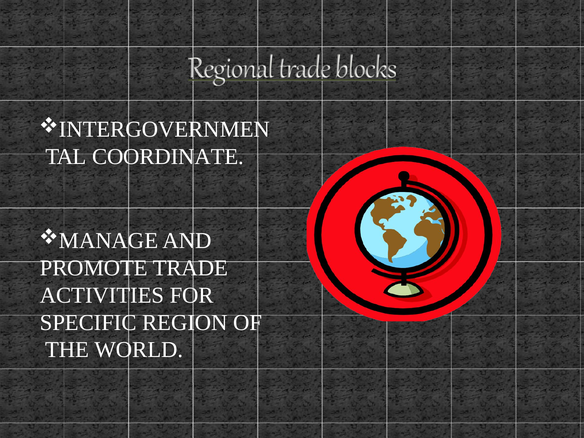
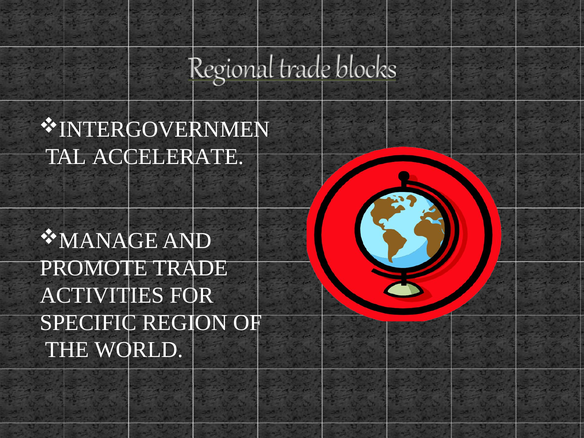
COORDINATE: COORDINATE -> ACCELERATE
